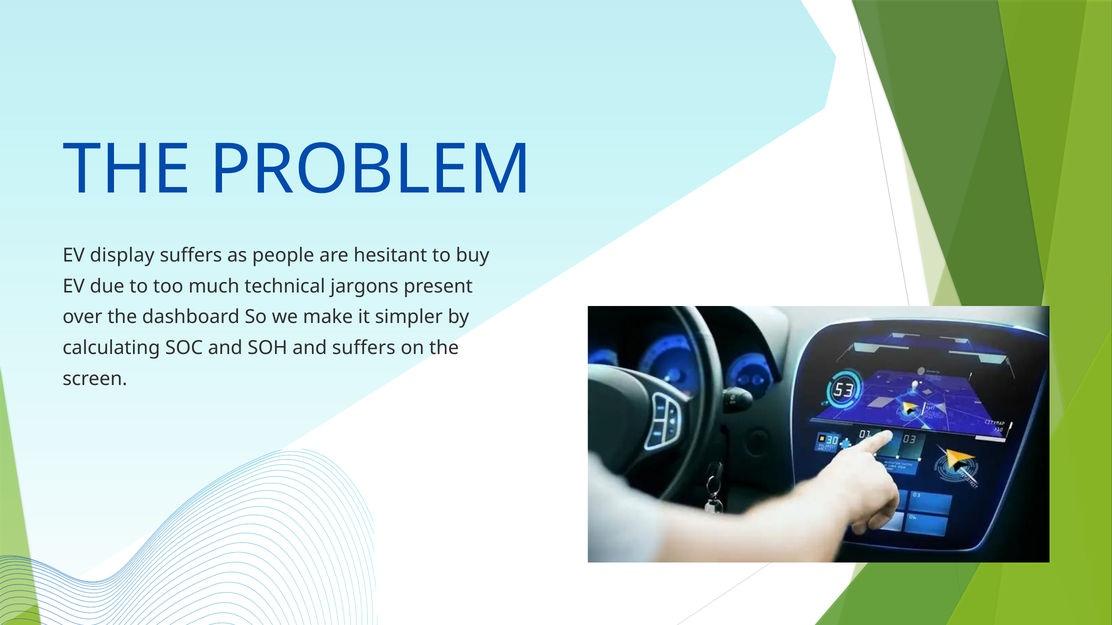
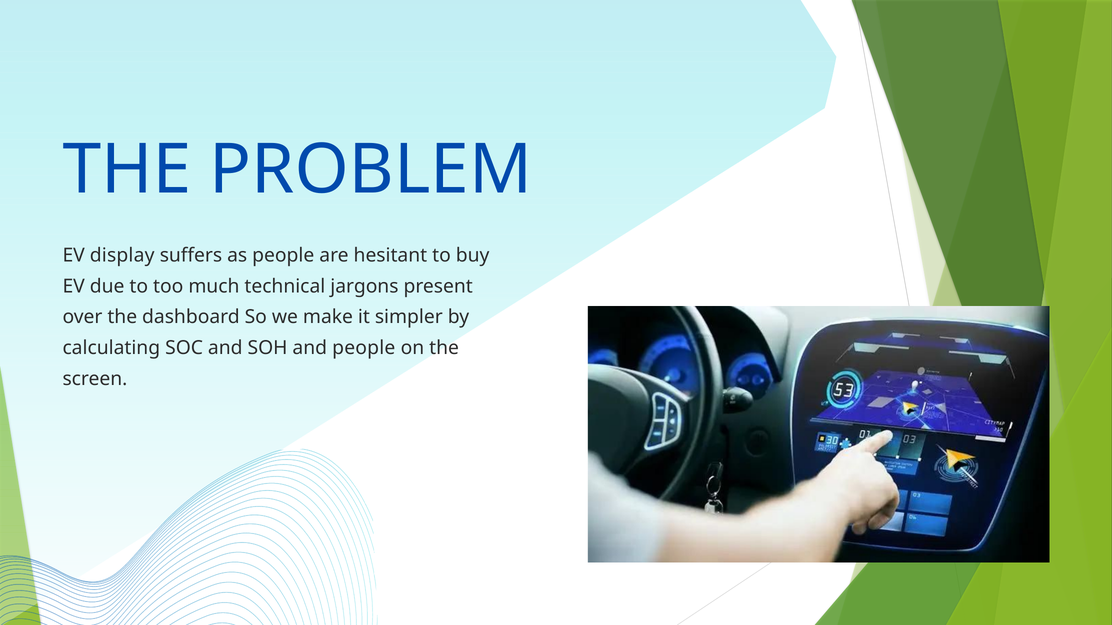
and suffers: suffers -> people
